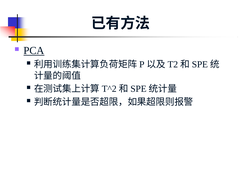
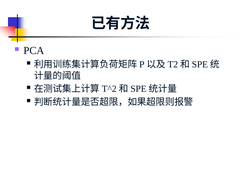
PCA underline: present -> none
